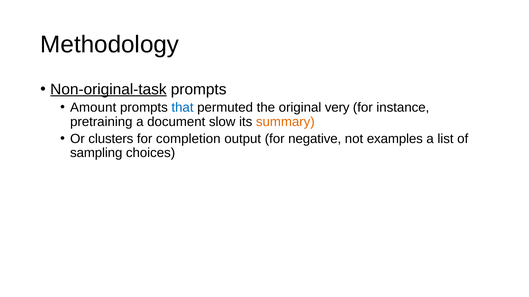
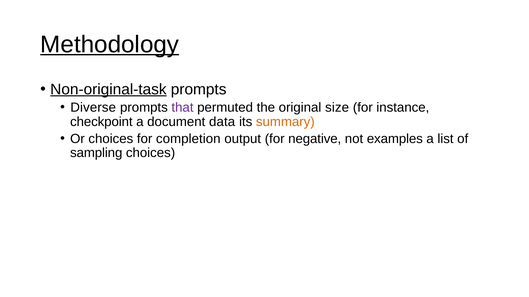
Methodology underline: none -> present
Amount: Amount -> Diverse
that colour: blue -> purple
very: very -> size
pretraining: pretraining -> checkpoint
slow: slow -> data
Or clusters: clusters -> choices
